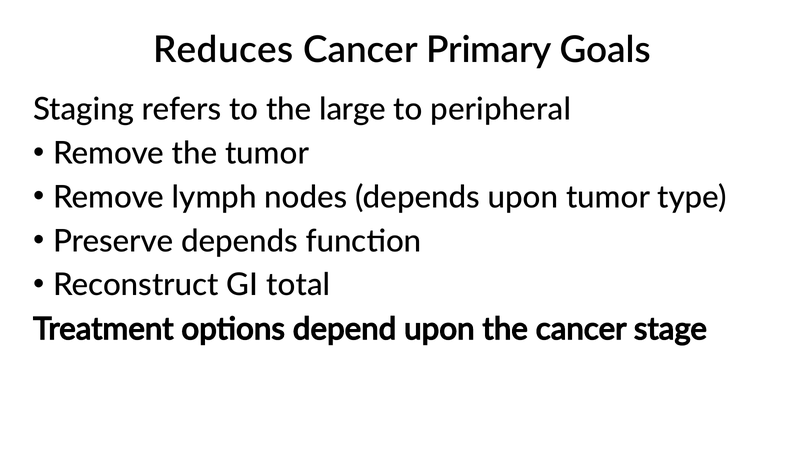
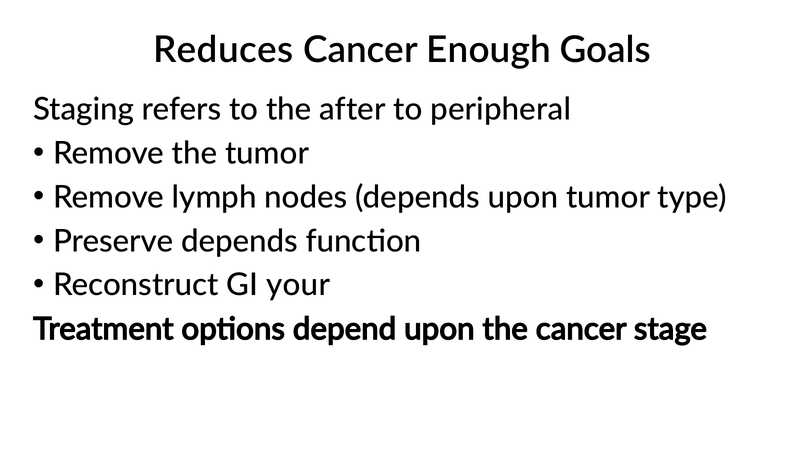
Primary: Primary -> Enough
large: large -> after
total: total -> your
